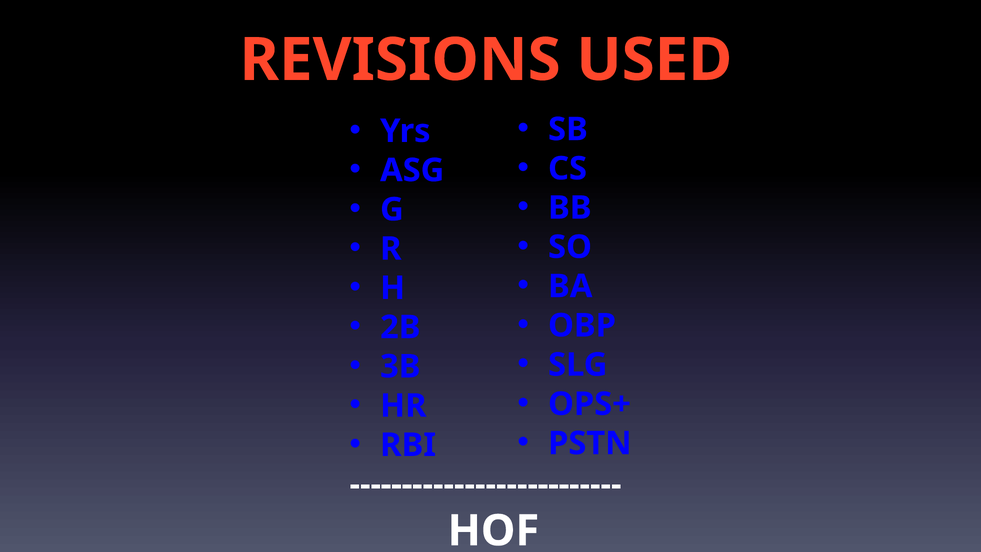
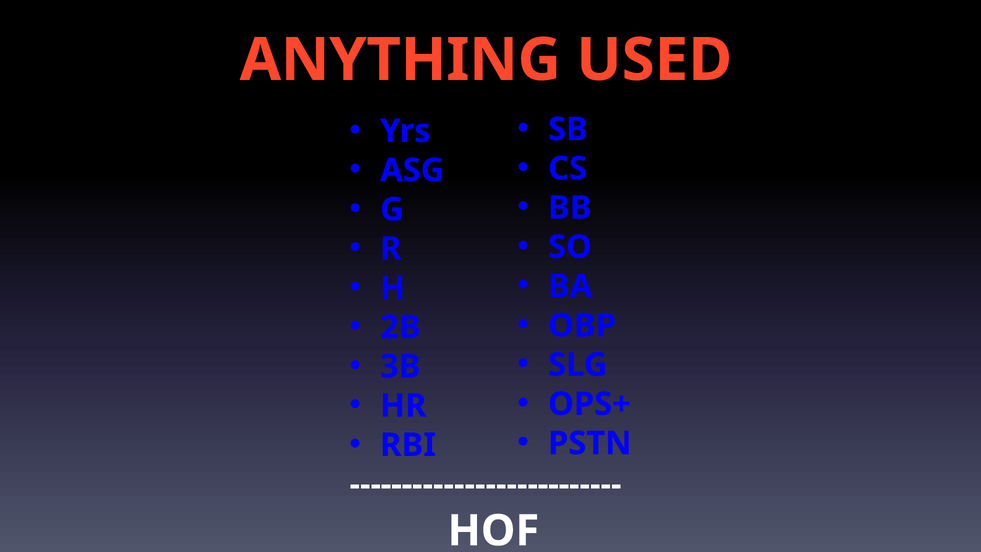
REVISIONS: REVISIONS -> ANYTHING
